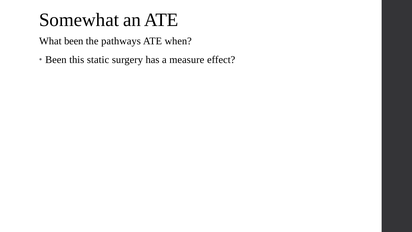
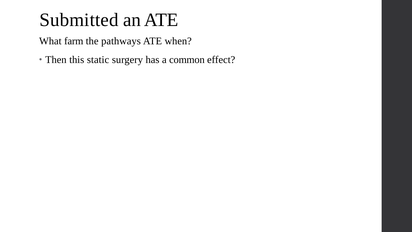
Somewhat: Somewhat -> Submitted
What been: been -> farm
Been at (56, 60): Been -> Then
measure: measure -> common
